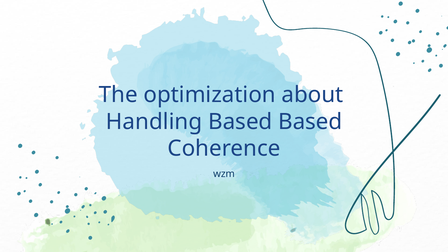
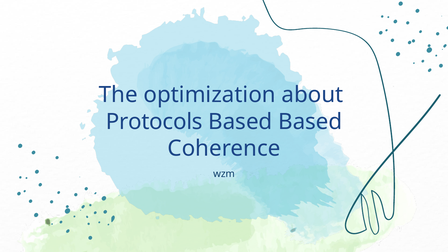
Handling: Handling -> Protocols
